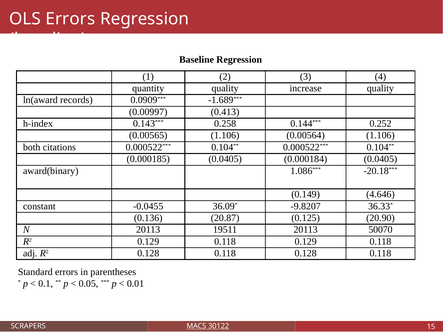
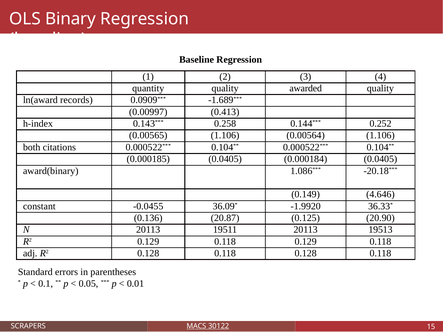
OLS Errors: Errors -> Binary
increase: increase -> awarded
-9.8207: -9.8207 -> -1.9920
50070: 50070 -> 19513
